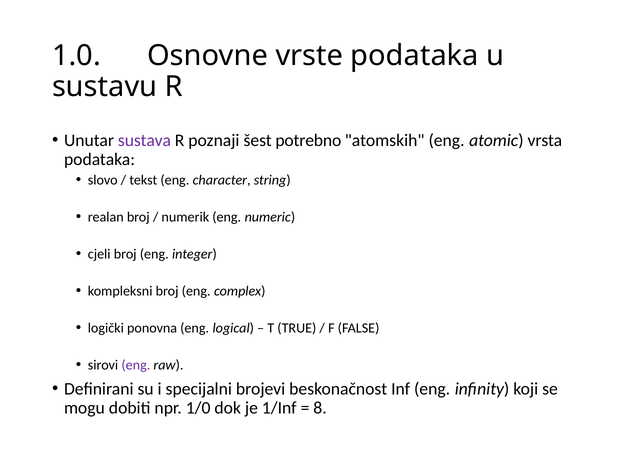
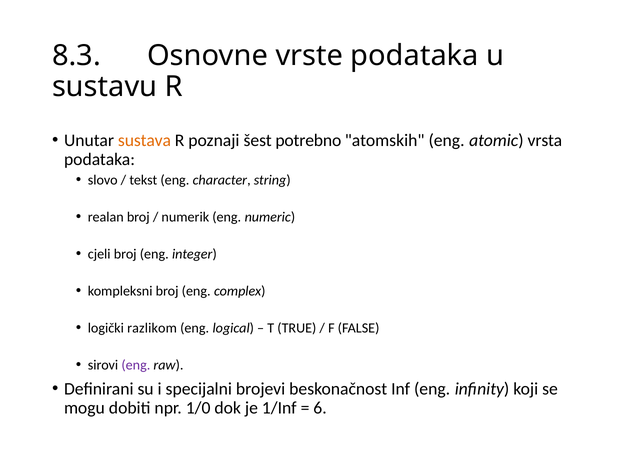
1.0: 1.0 -> 8.3
sustava colour: purple -> orange
ponovna: ponovna -> razlikom
8: 8 -> 6
